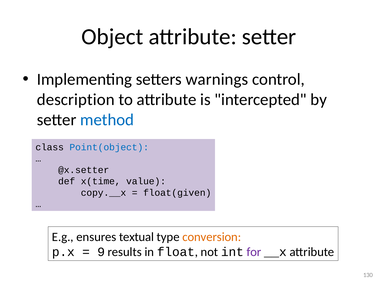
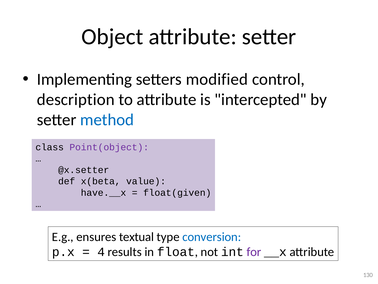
warnings: warnings -> modified
Point(object colour: blue -> purple
x(time: x(time -> x(beta
copy.__x: copy.__x -> have.__x
conversion colour: orange -> blue
9: 9 -> 4
